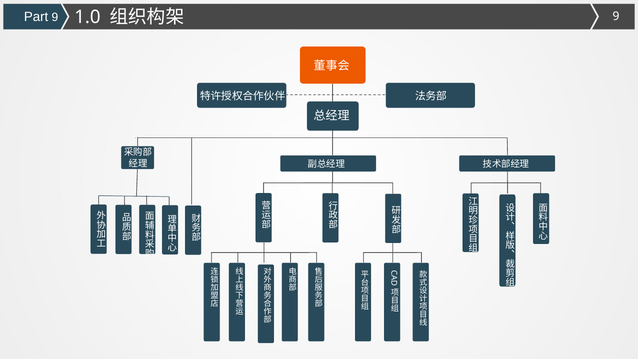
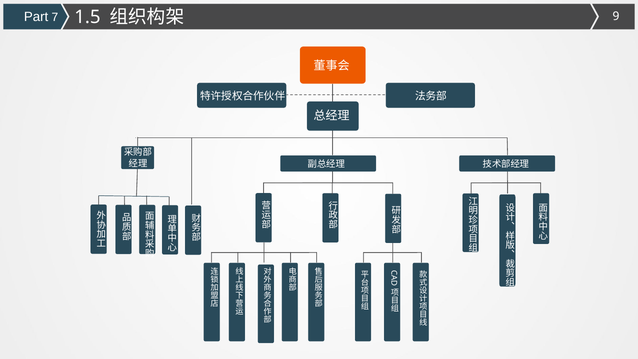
Part 9: 9 -> 7
1.0: 1.0 -> 1.5
